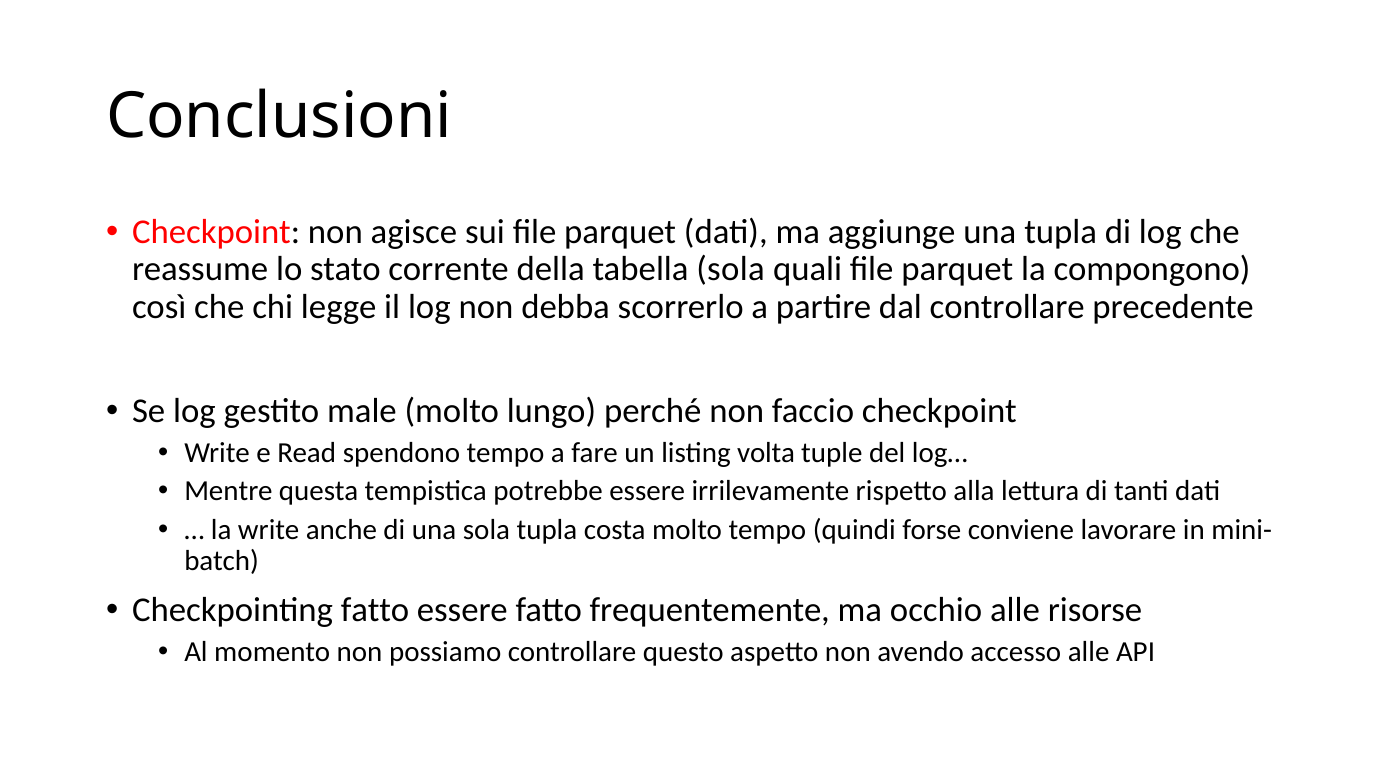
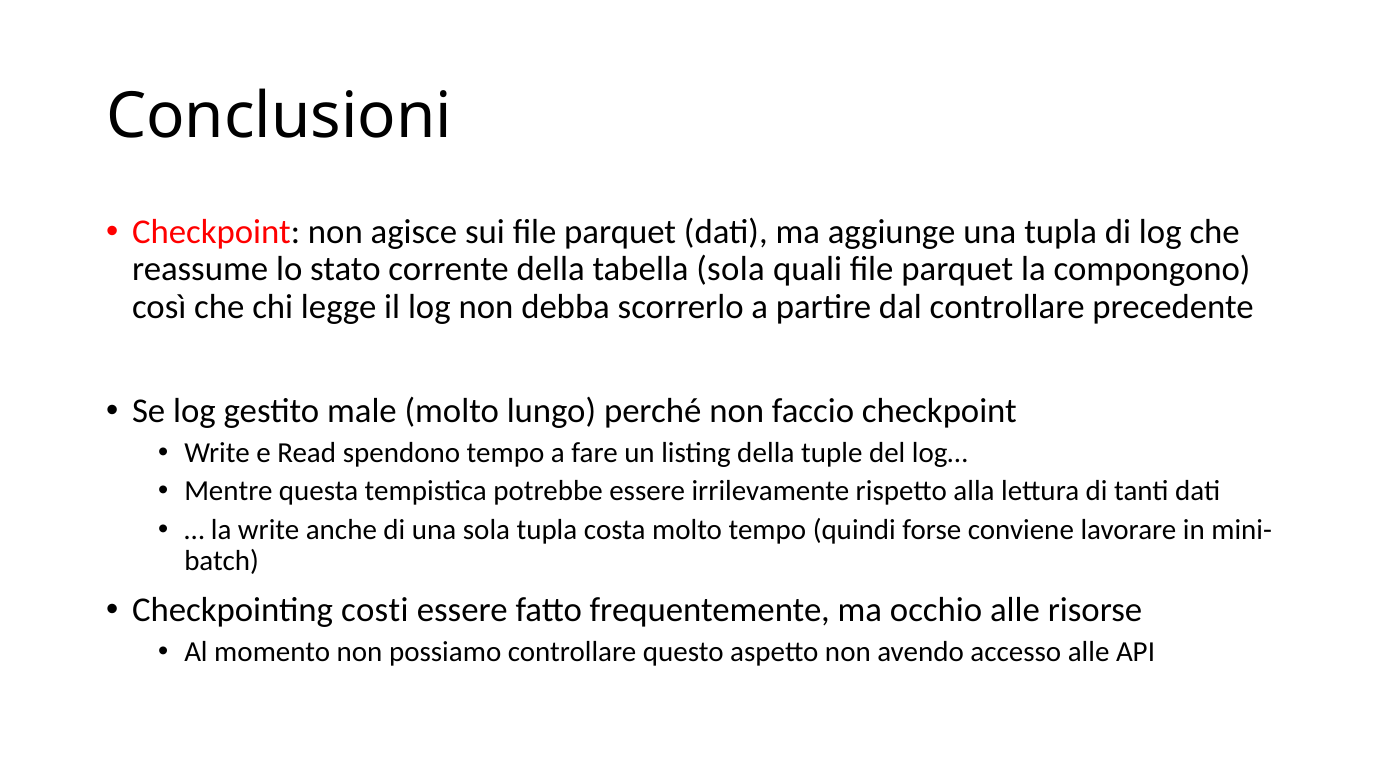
listing volta: volta -> della
Checkpointing fatto: fatto -> costi
